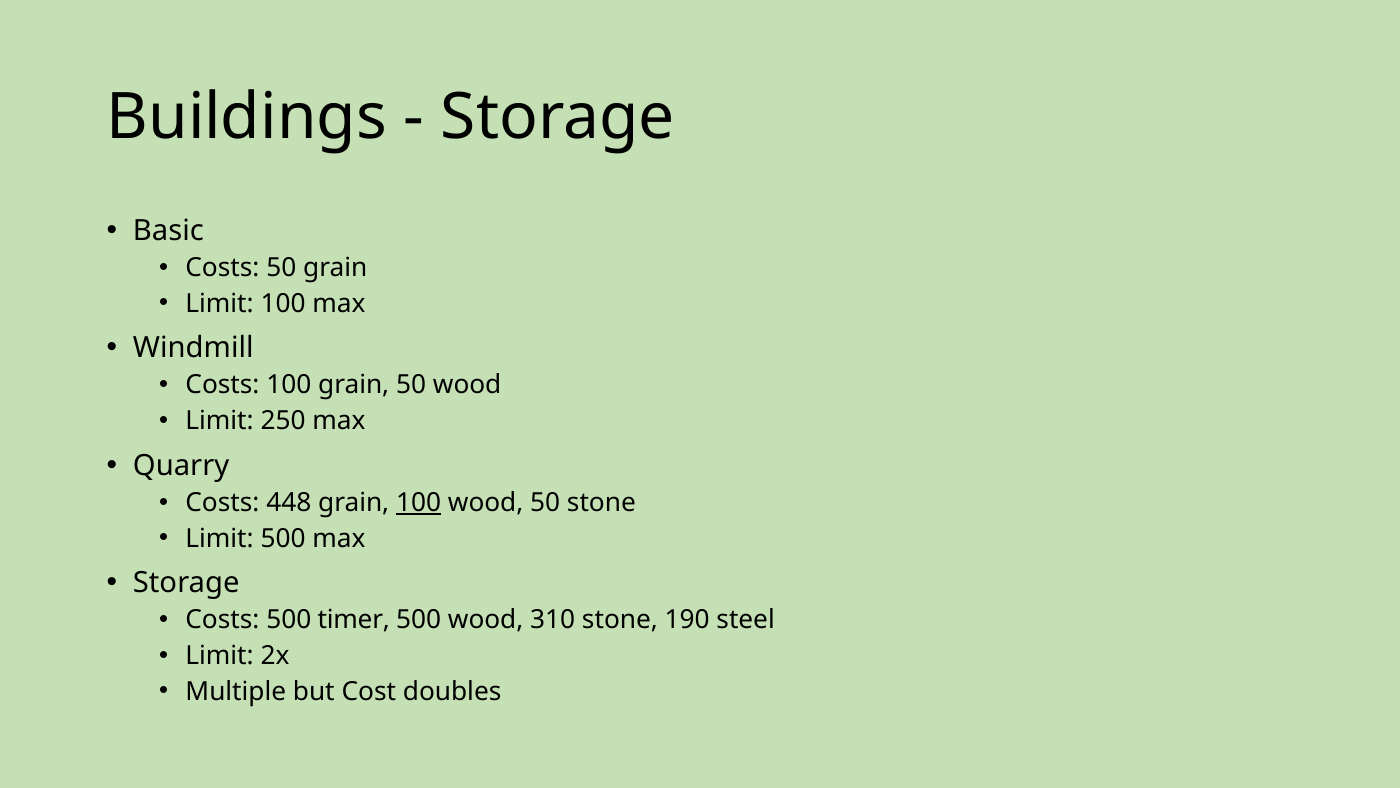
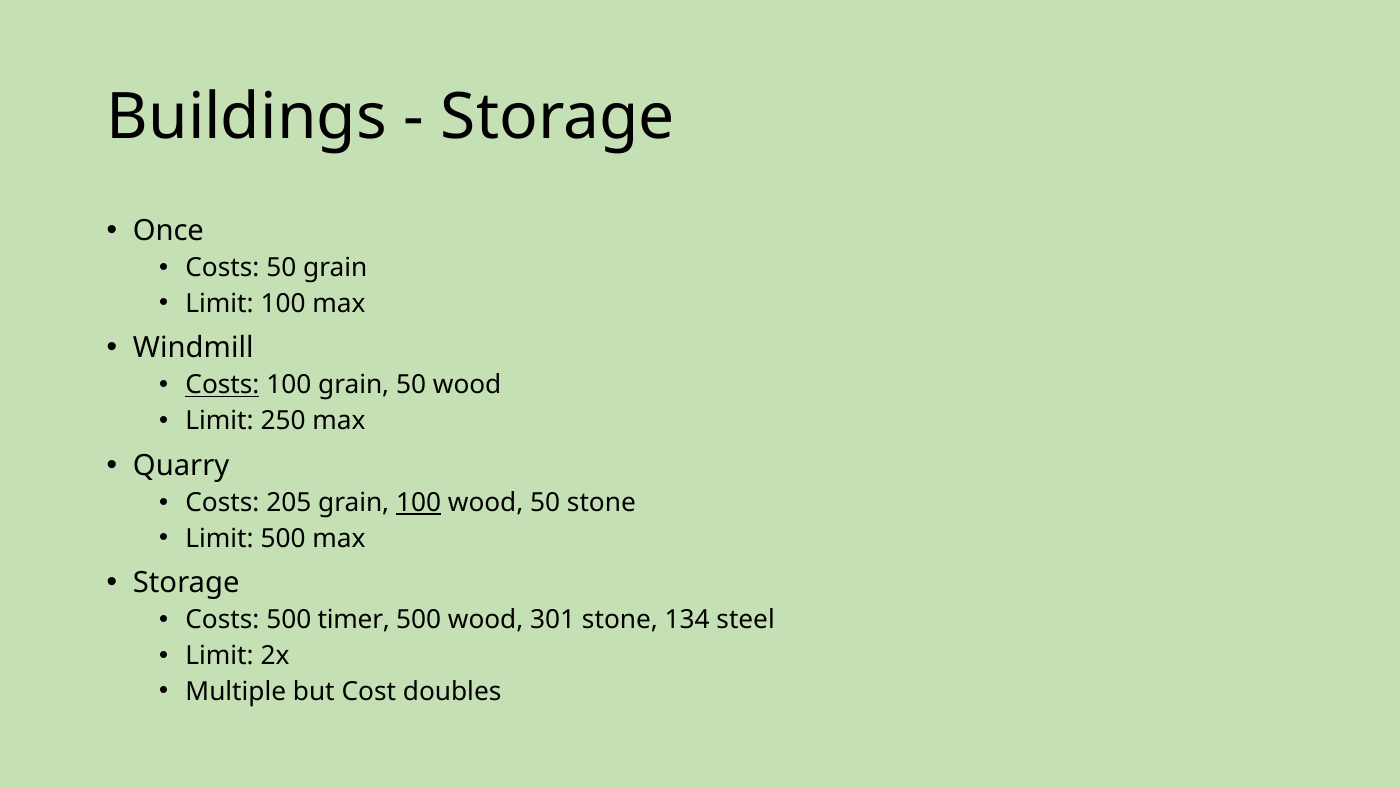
Basic: Basic -> Once
Costs at (222, 385) underline: none -> present
448: 448 -> 205
310: 310 -> 301
190: 190 -> 134
